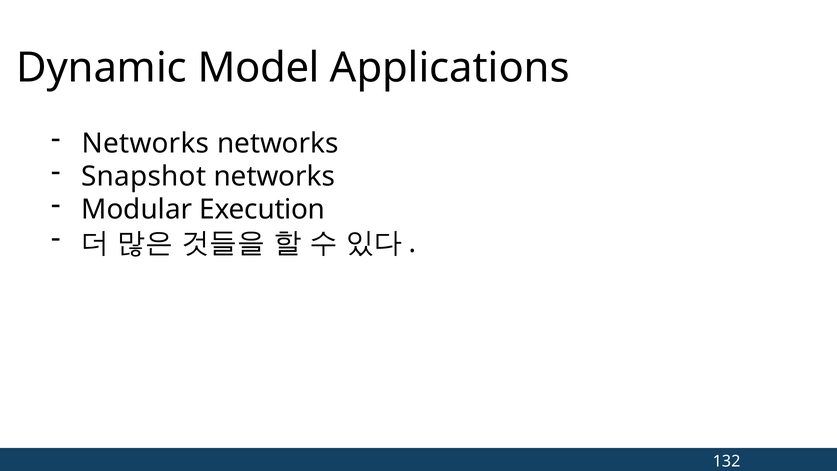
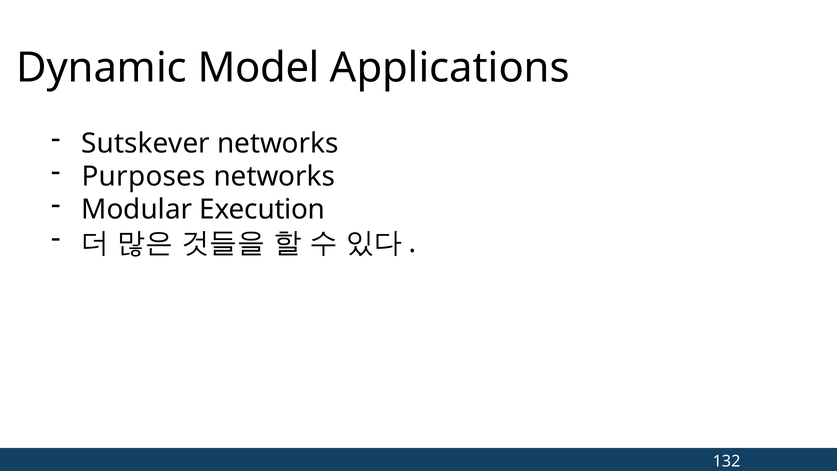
Networks at (146, 143): Networks -> Sutskever
Snapshot: Snapshot -> Purposes
